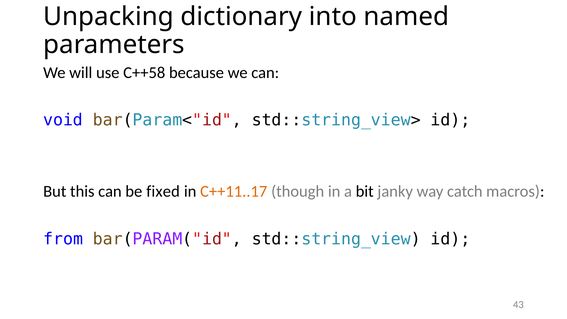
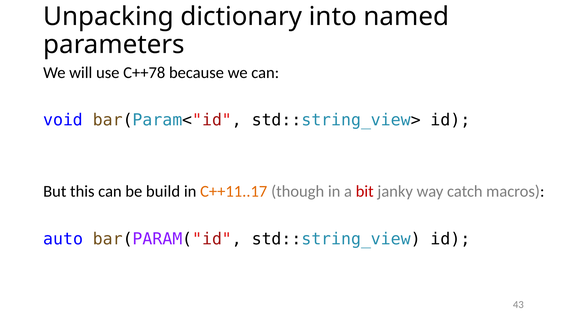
C++58: C++58 -> C++78
fixed: fixed -> build
bit colour: black -> red
from: from -> auto
